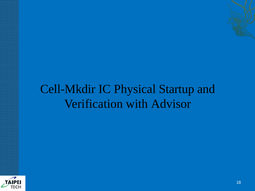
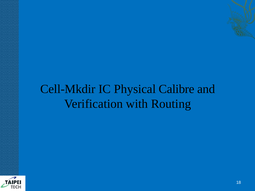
Startup: Startup -> Calibre
Advisor: Advisor -> Routing
